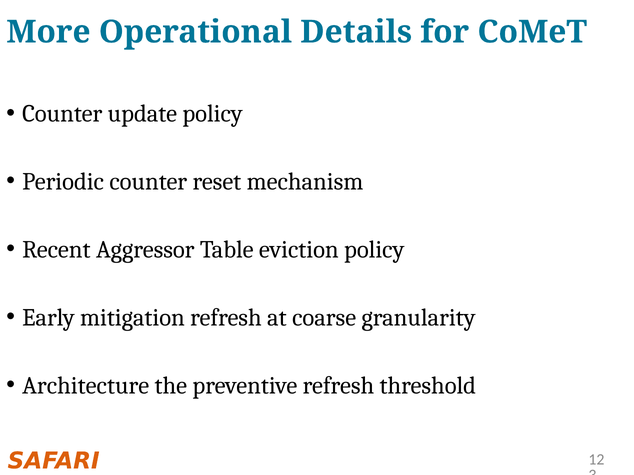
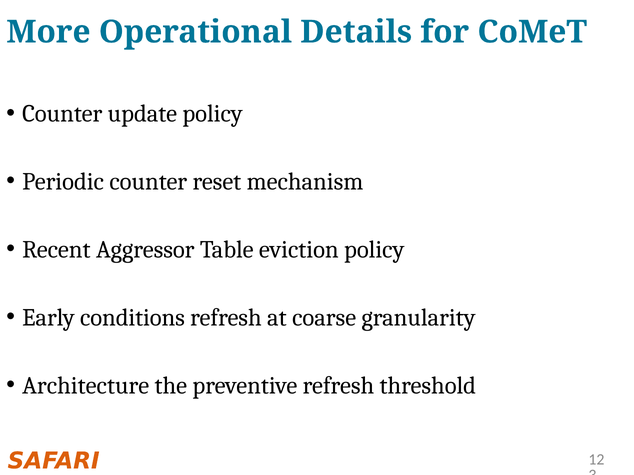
mitigation: mitigation -> conditions
